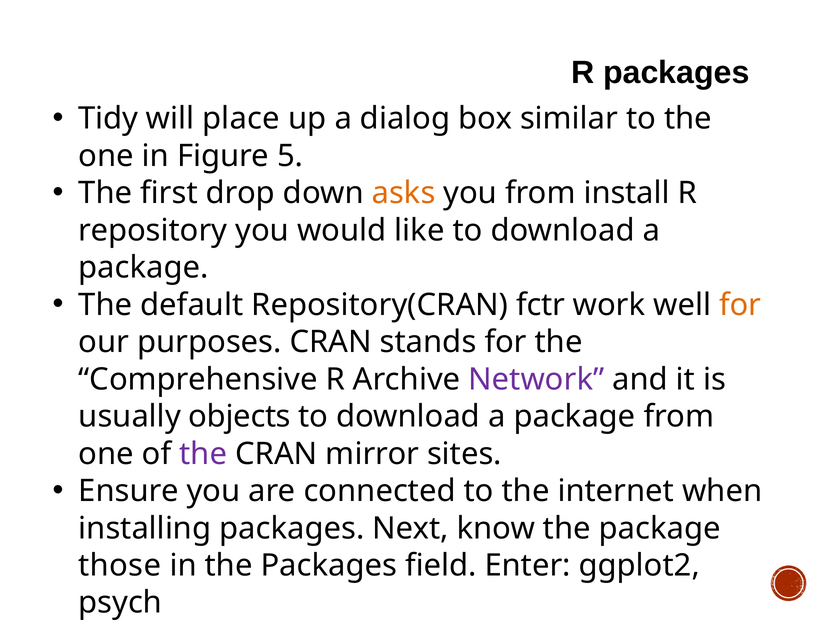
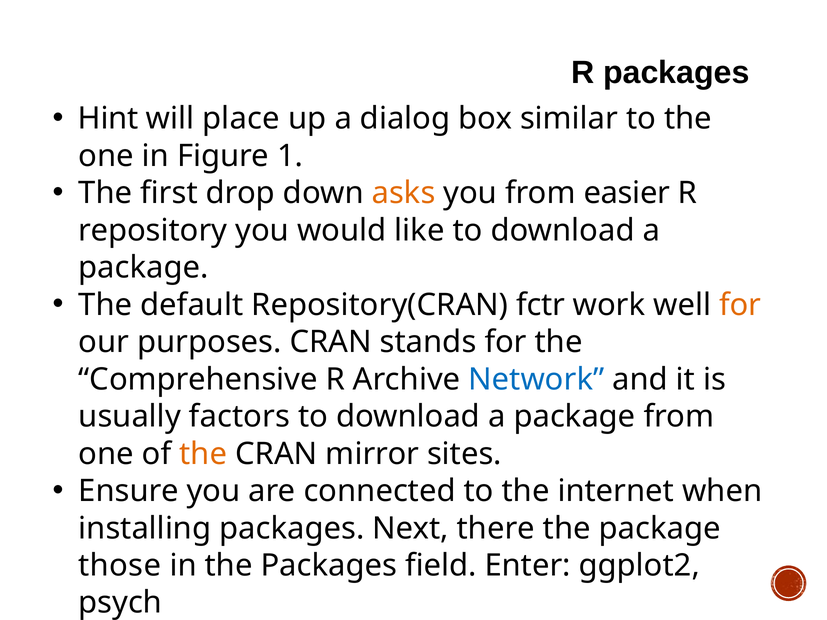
Tidy: Tidy -> Hint
5: 5 -> 1
install: install -> easier
Network colour: purple -> blue
objects: objects -> factors
the at (203, 454) colour: purple -> orange
know: know -> there
